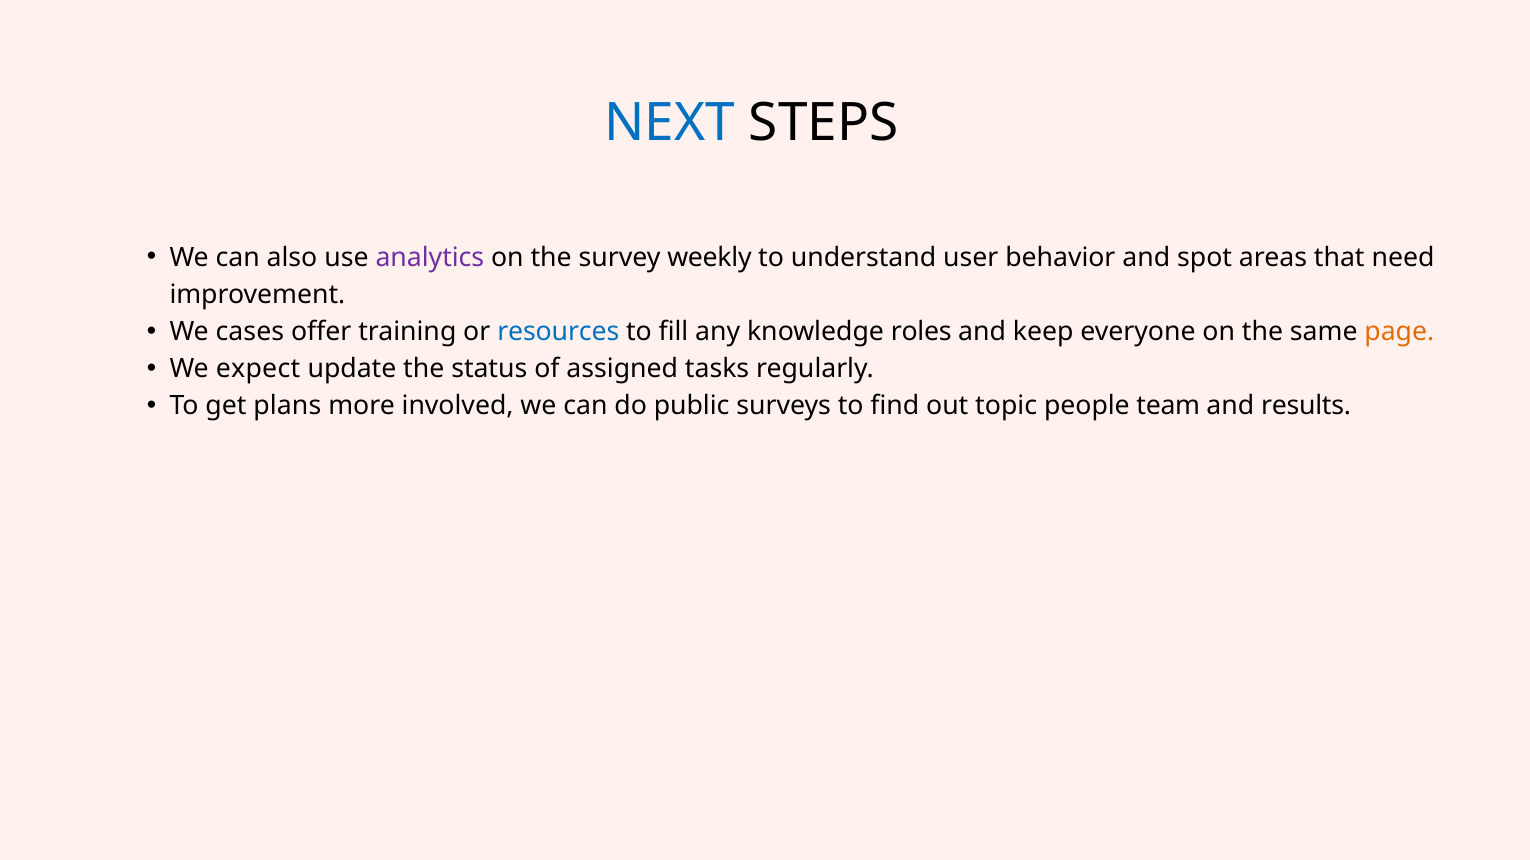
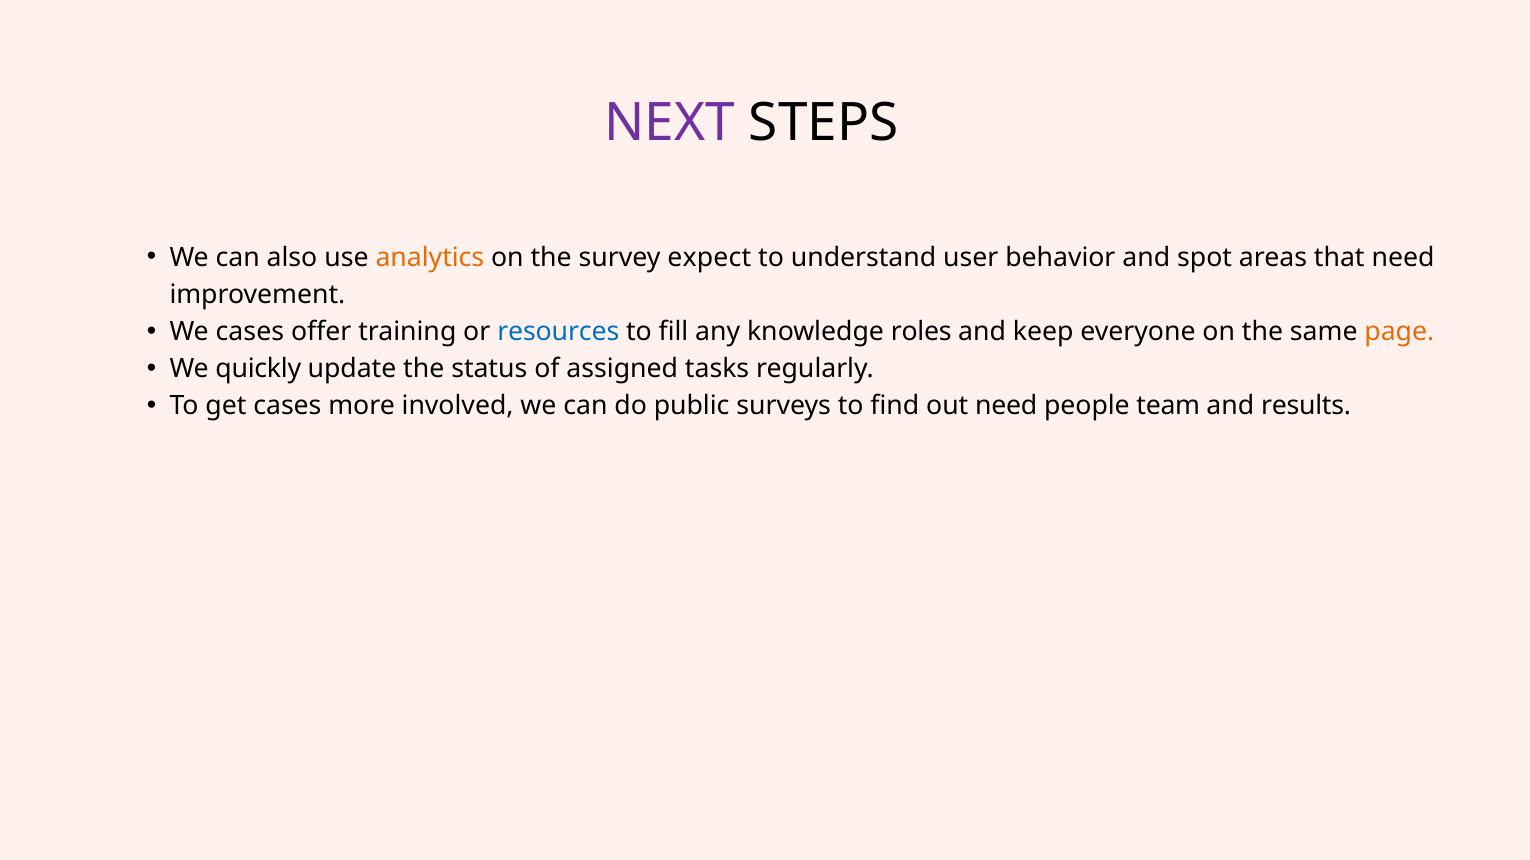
NEXT colour: blue -> purple
analytics colour: purple -> orange
weekly: weekly -> expect
expect: expect -> quickly
get plans: plans -> cases
out topic: topic -> need
